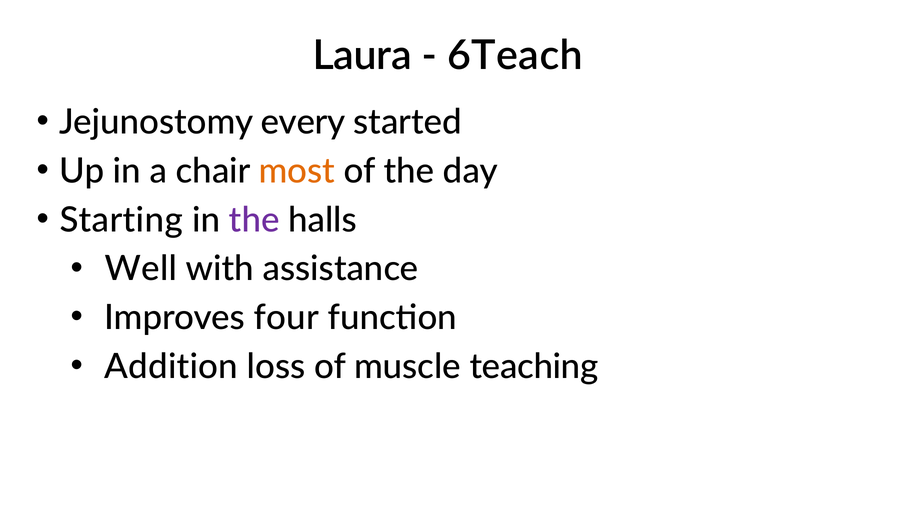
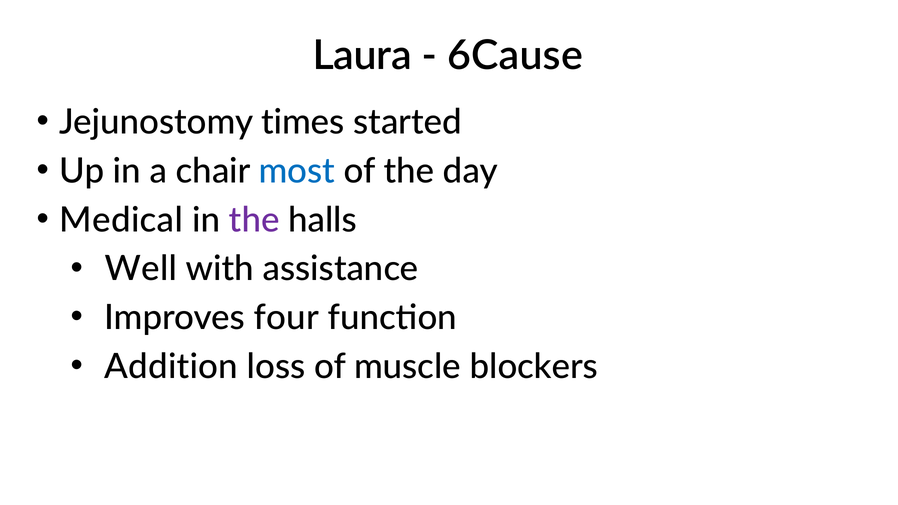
6Teach: 6Teach -> 6Cause
every: every -> times
most colour: orange -> blue
Starting: Starting -> Medical
teaching: teaching -> blockers
